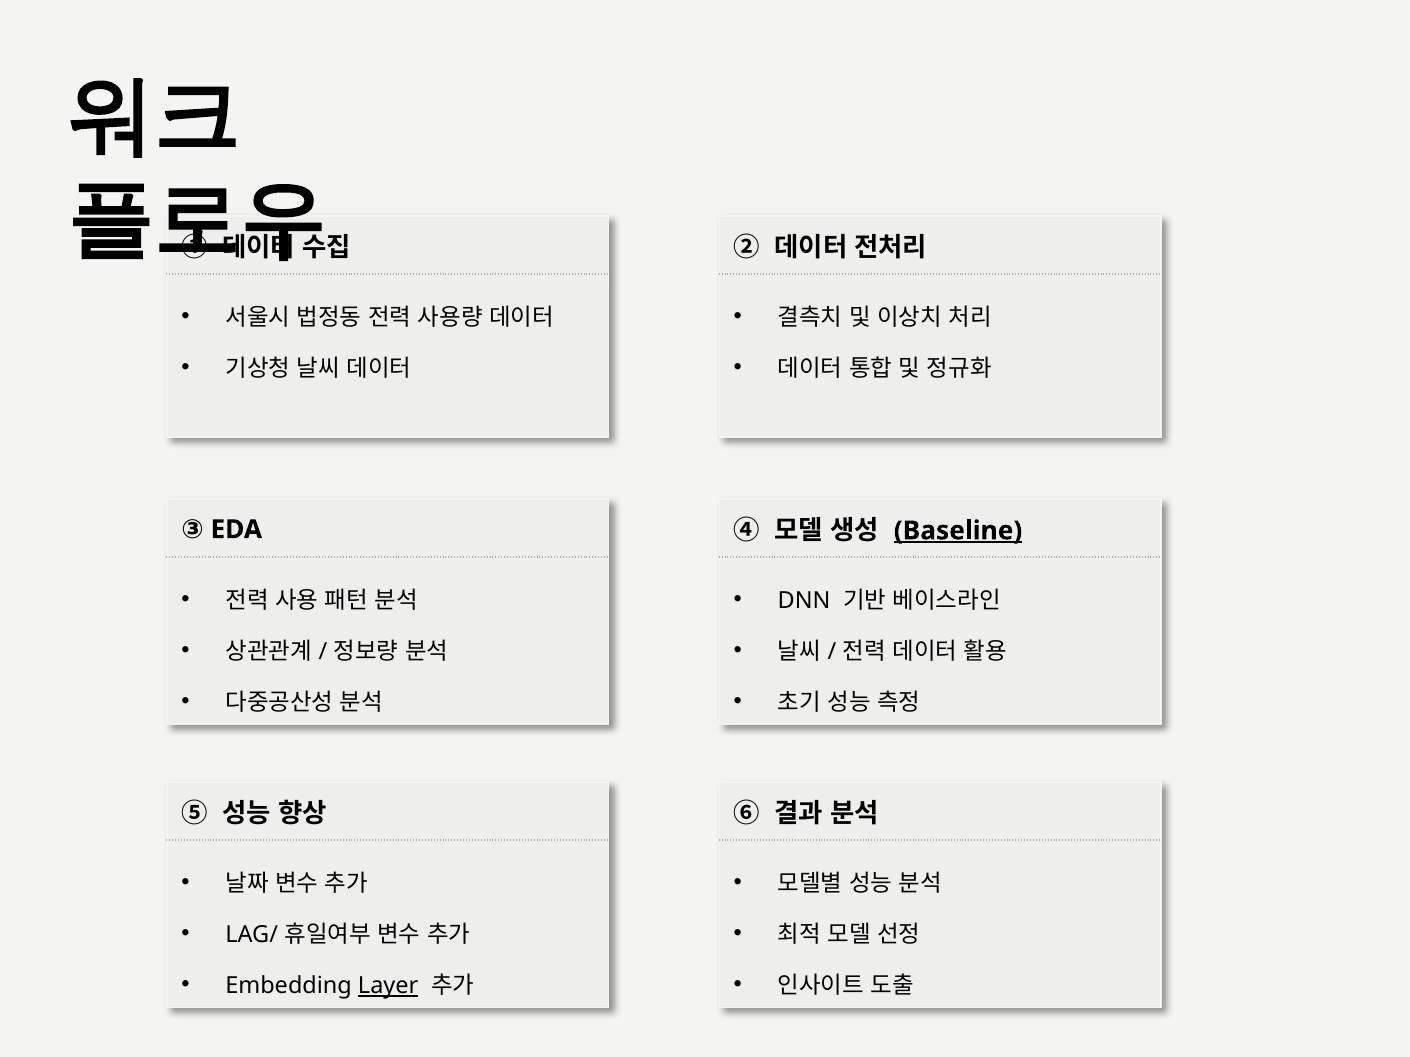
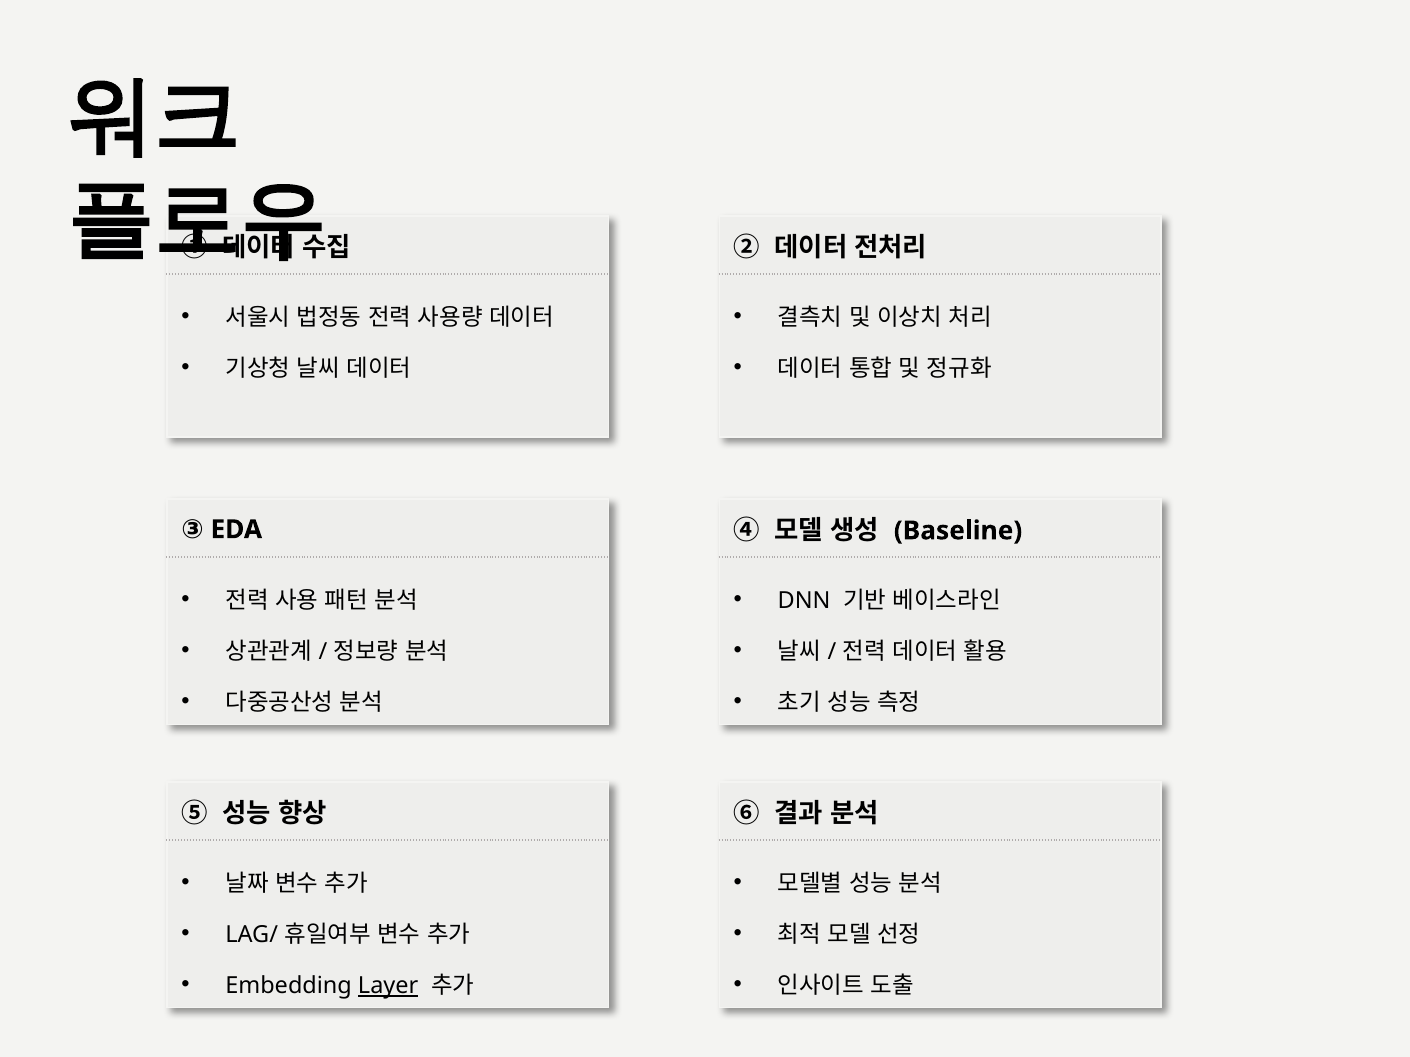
Baseline underline: present -> none
